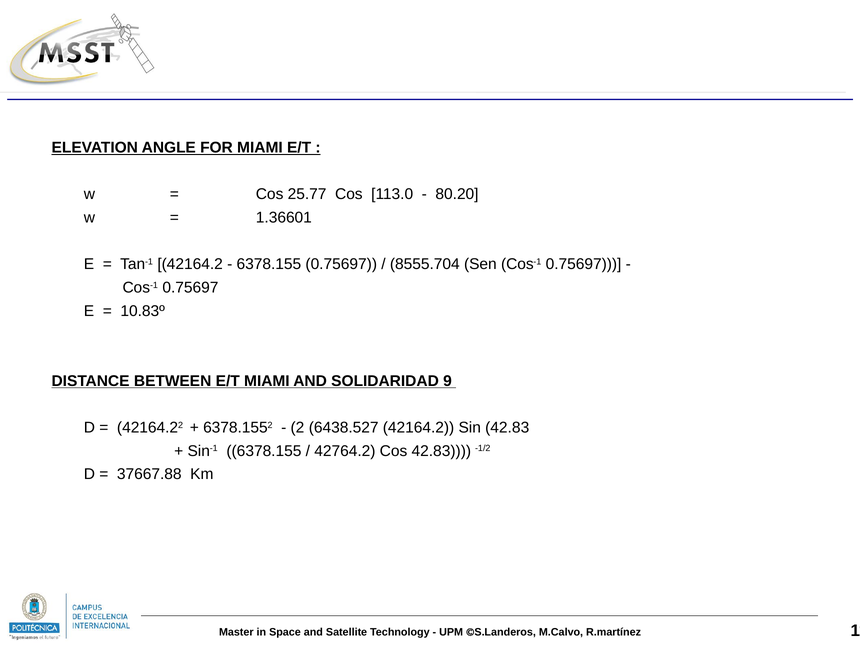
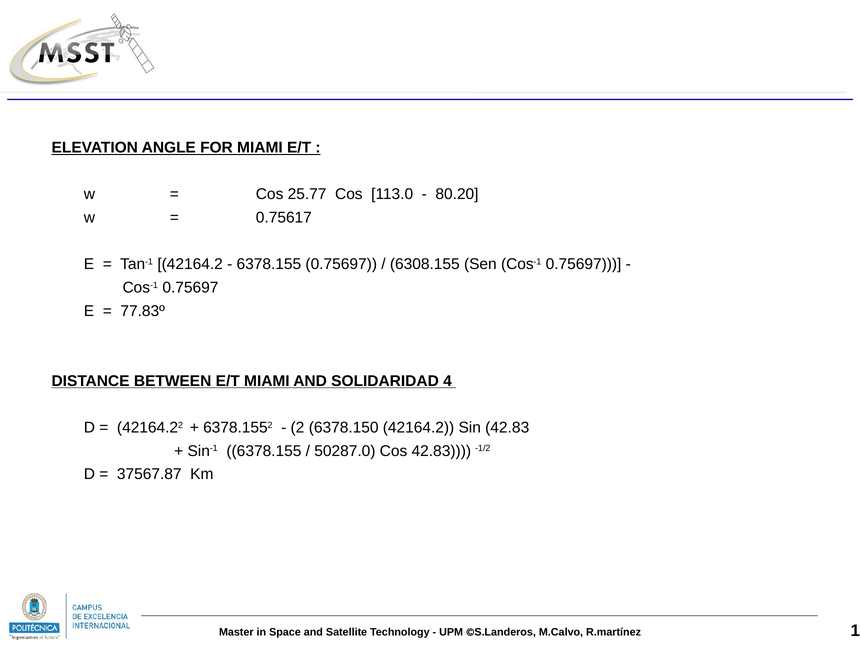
1.36601: 1.36601 -> 0.75617
8555.704: 8555.704 -> 6308.155
10.83º: 10.83º -> 77.83º
9: 9 -> 4
6438.527: 6438.527 -> 6378.150
42764.2: 42764.2 -> 50287.0
37667.88: 37667.88 -> 37567.87
